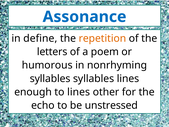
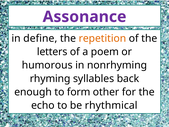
Assonance colour: blue -> purple
syllables at (50, 78): syllables -> rhyming
syllables lines: lines -> back
to lines: lines -> form
unstressed: unstressed -> rhythmical
